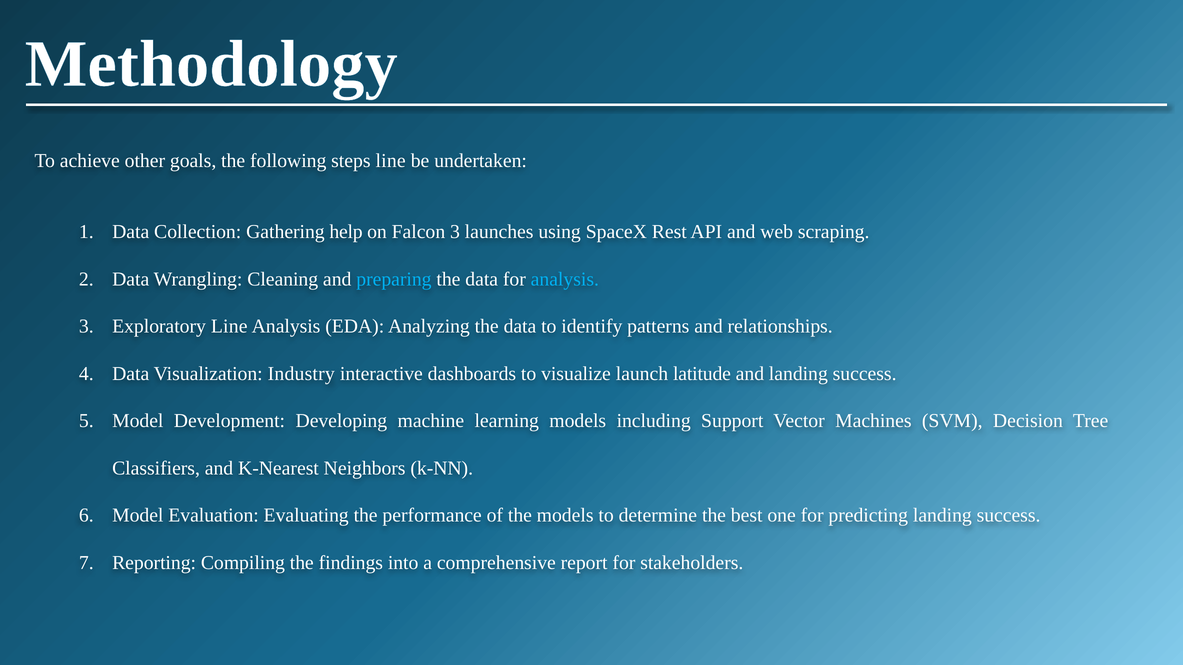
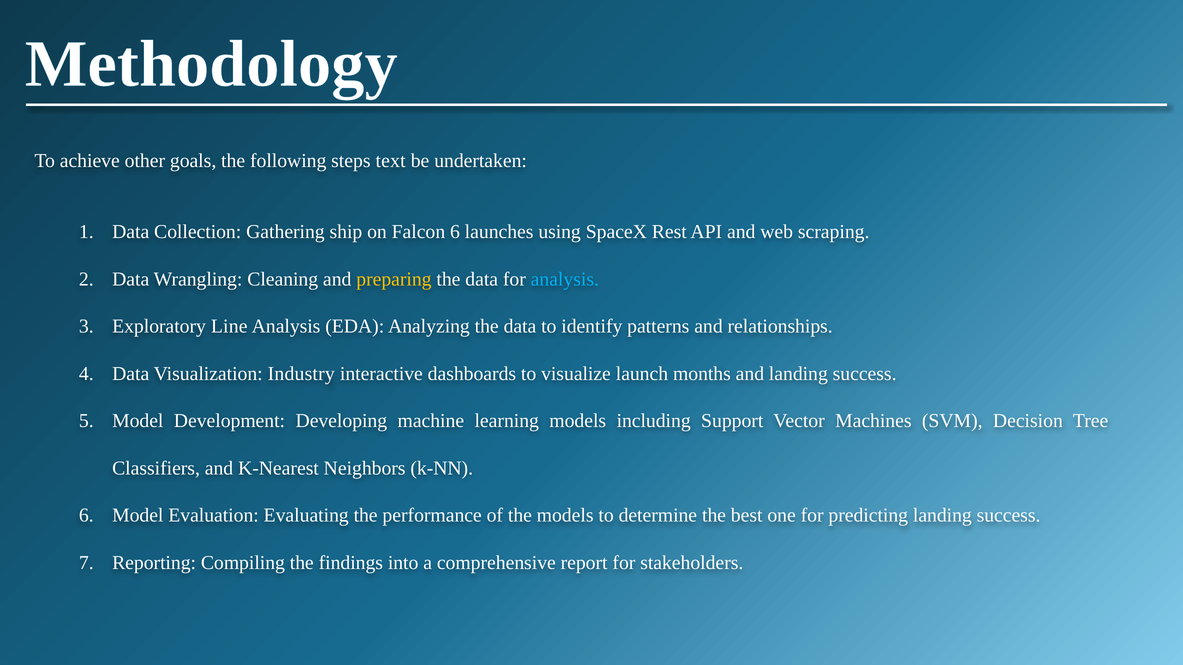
steps line: line -> text
help: help -> ship
Falcon 3: 3 -> 6
preparing colour: light blue -> yellow
latitude: latitude -> months
